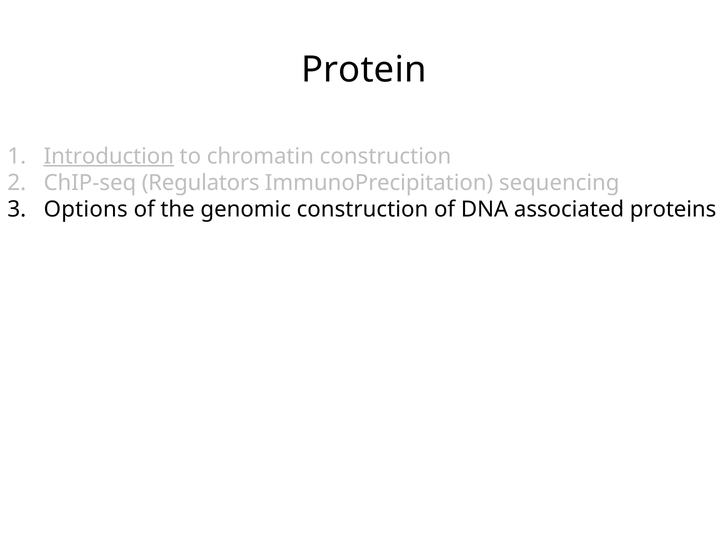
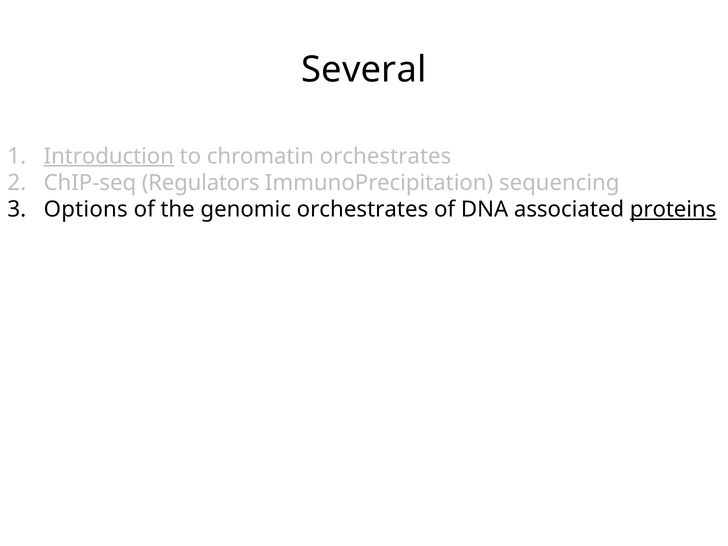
Protein: Protein -> Several
chromatin construction: construction -> orchestrates
genomic construction: construction -> orchestrates
proteins underline: none -> present
